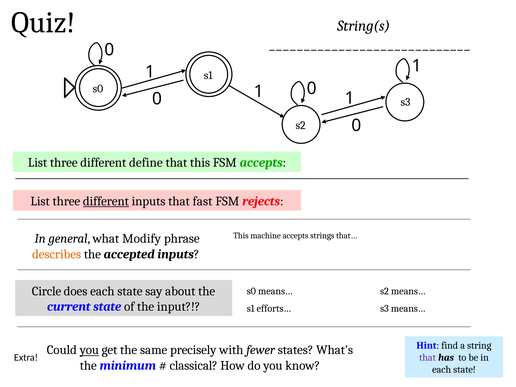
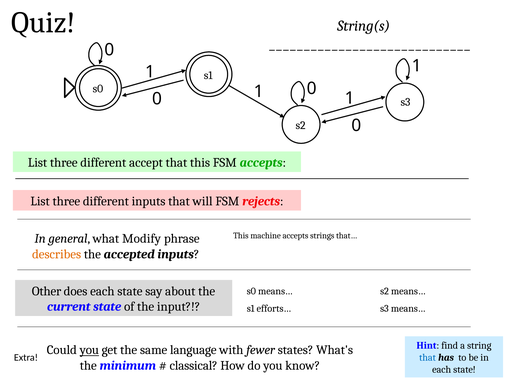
define: define -> accept
different at (106, 201) underline: present -> none
fast: fast -> will
Circle: Circle -> Other
precisely: precisely -> language
that at (428, 358) colour: purple -> blue
